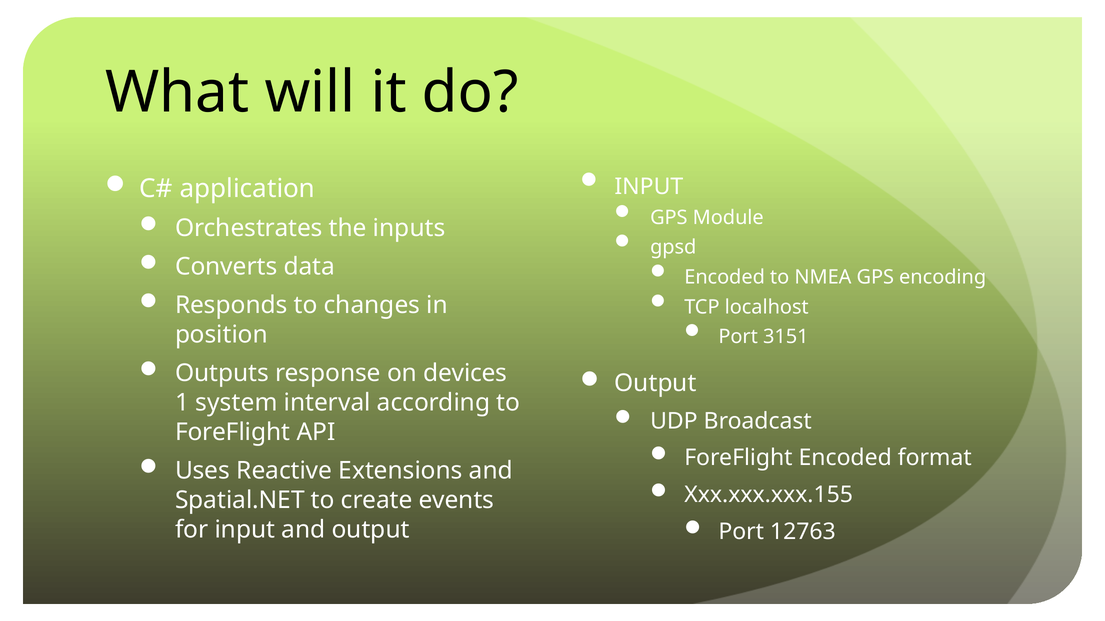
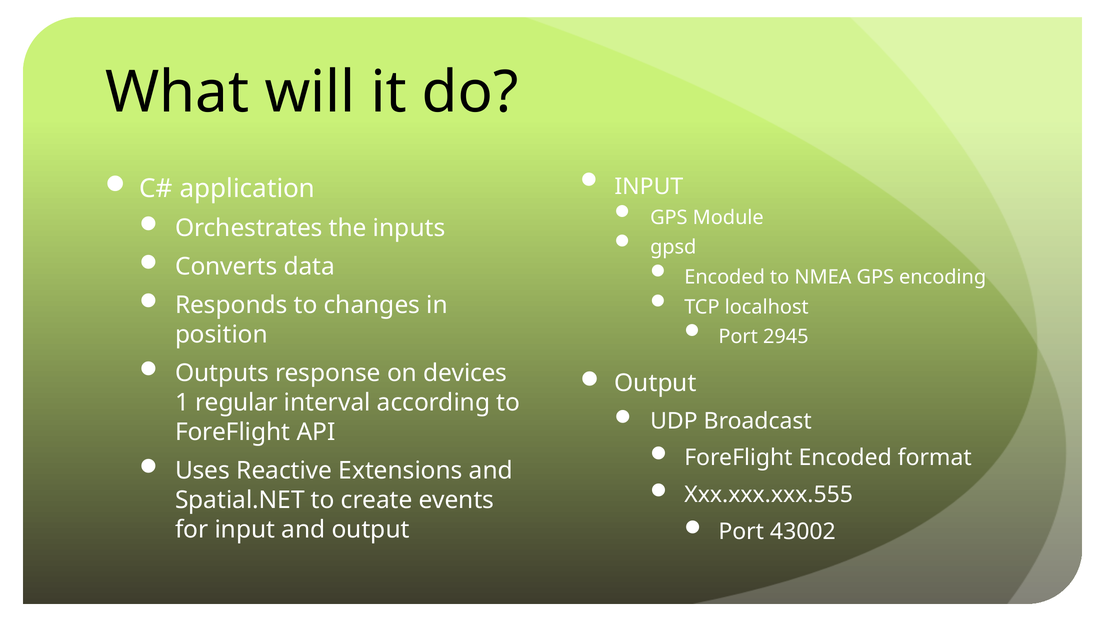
3151: 3151 -> 2945
system: system -> regular
Xxx.xxx.xxx.155: Xxx.xxx.xxx.155 -> Xxx.xxx.xxx.555
12763: 12763 -> 43002
